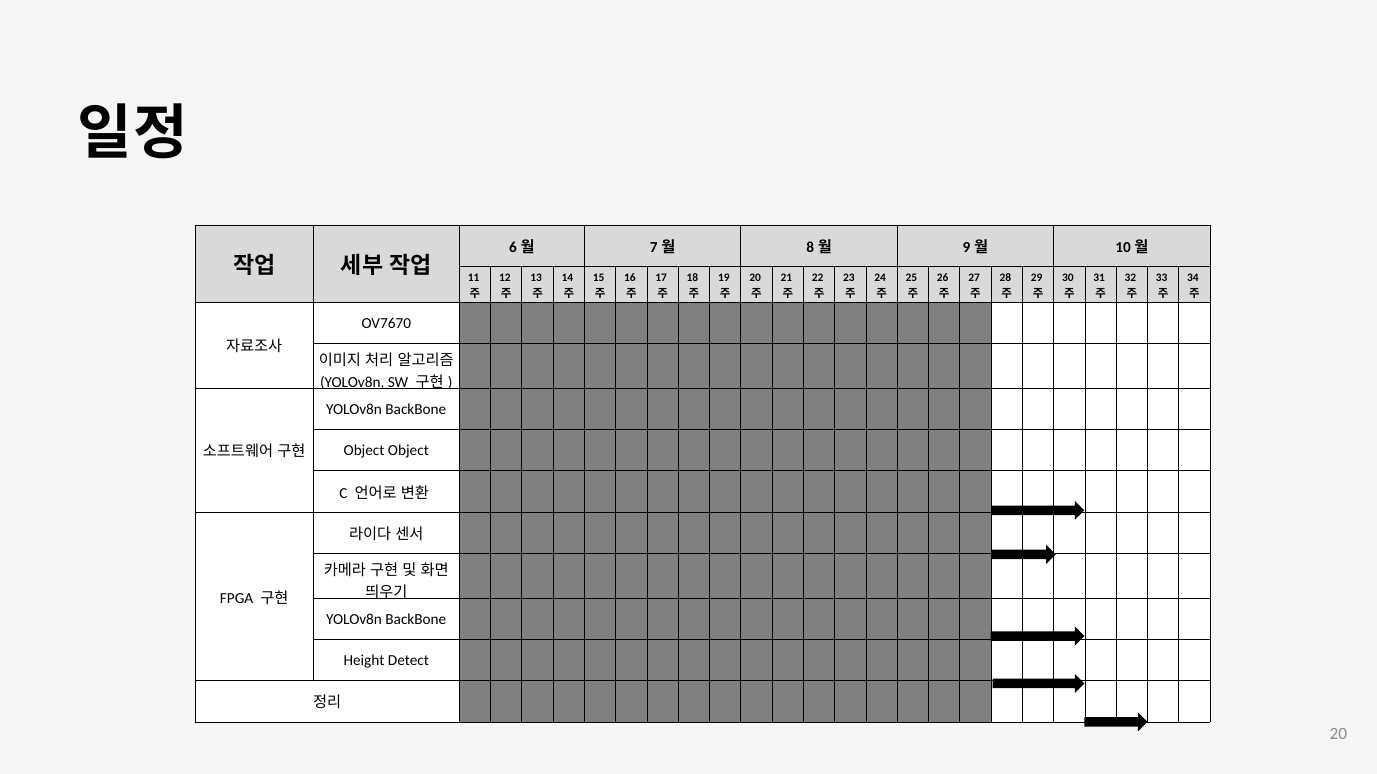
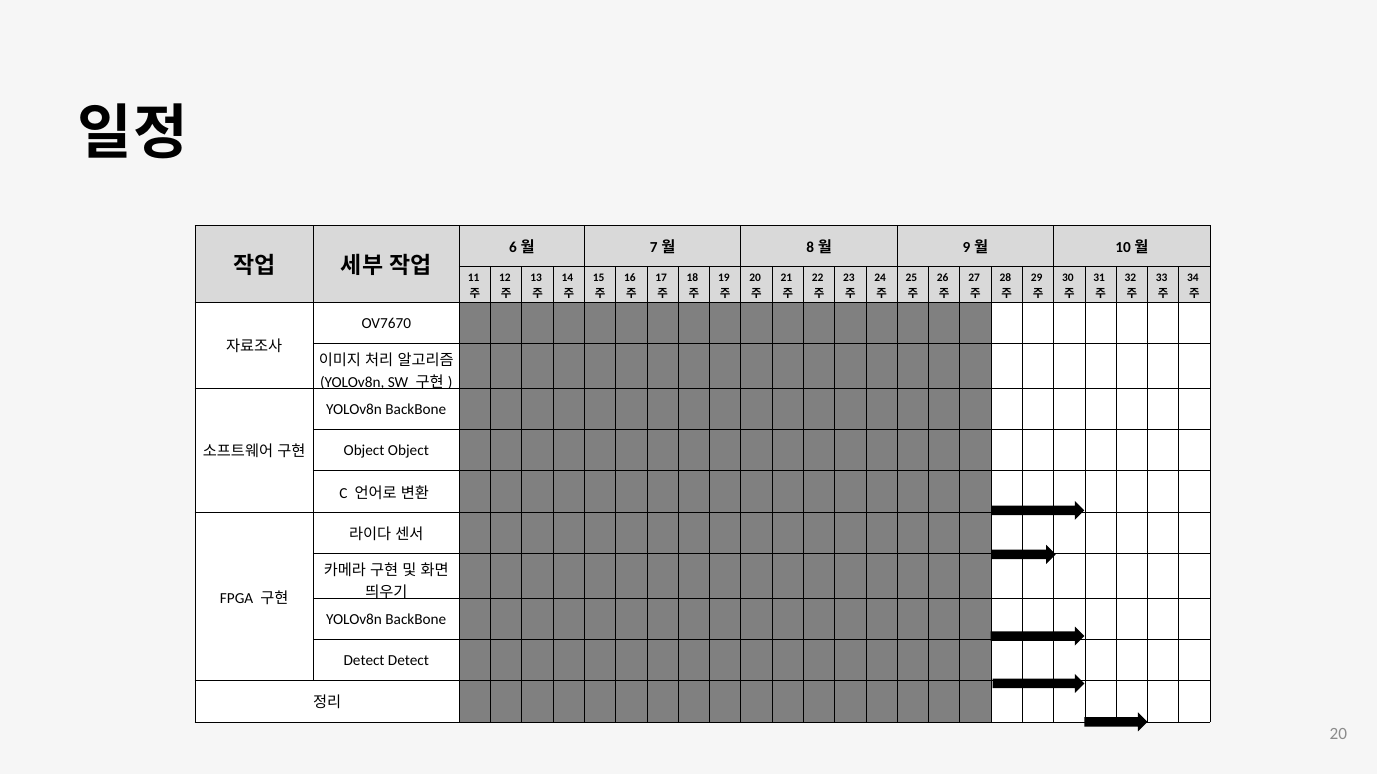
Height at (364, 661): Height -> Detect
